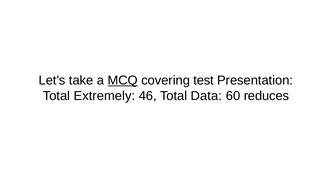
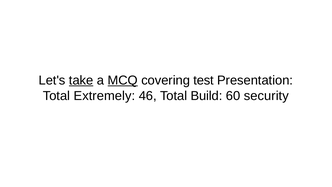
take underline: none -> present
Data: Data -> Build
reduces: reduces -> security
